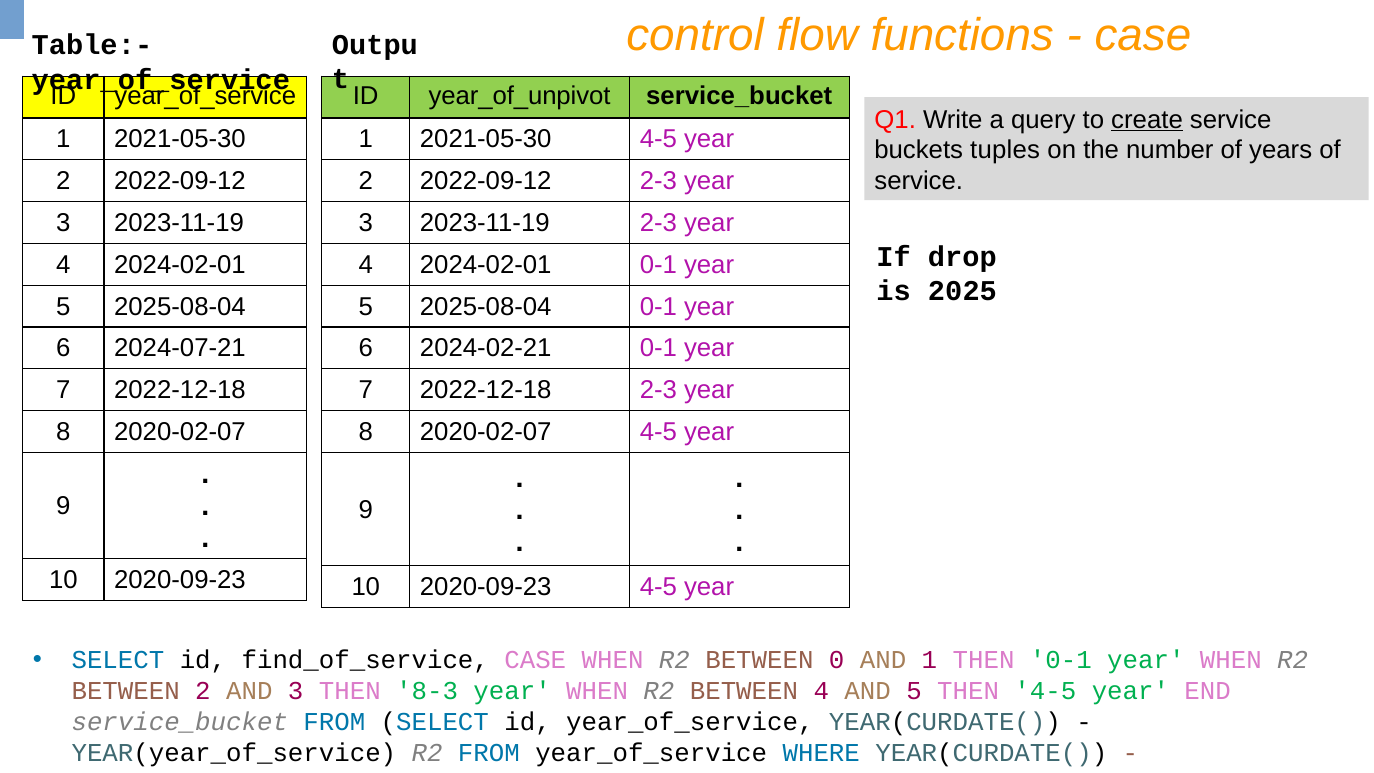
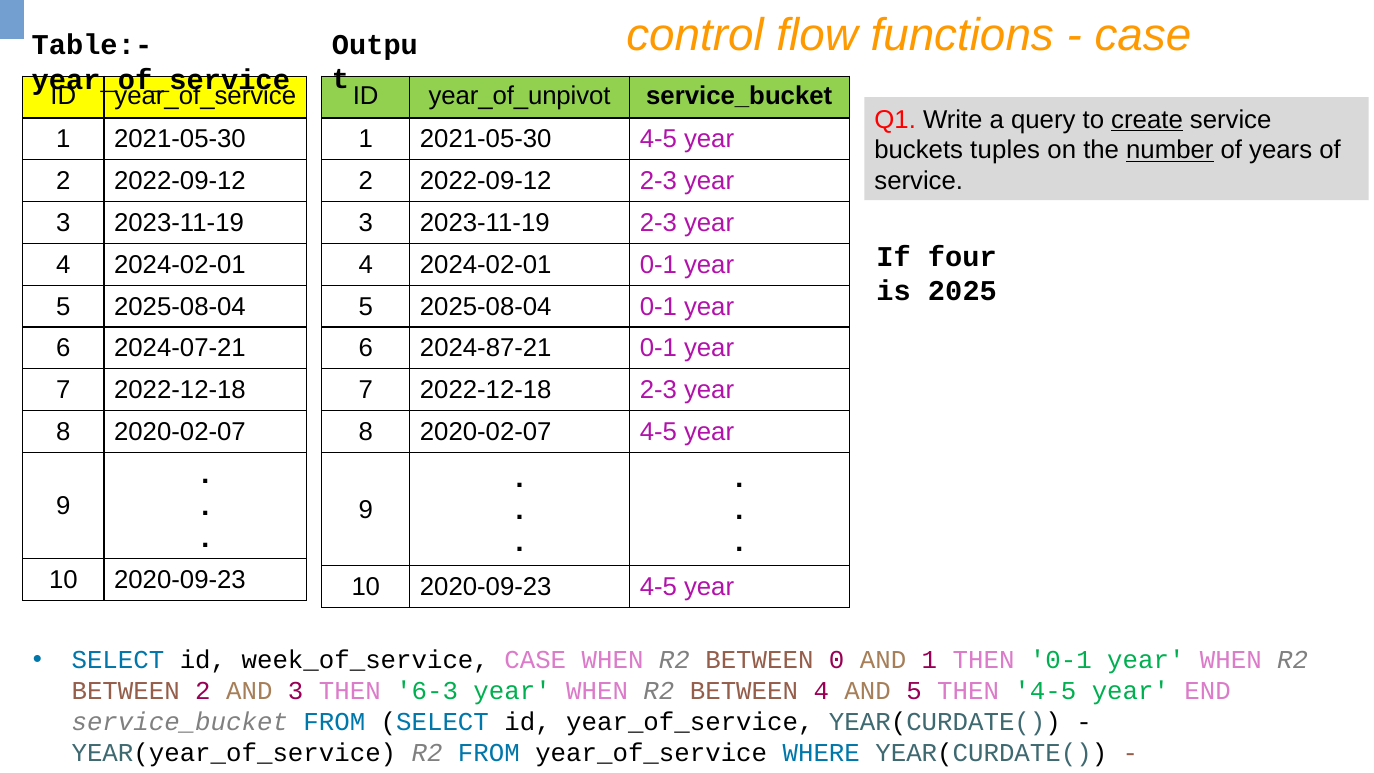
number underline: none -> present
drop: drop -> four
2024-02-21: 2024-02-21 -> 2024-87-21
find_of_service: find_of_service -> week_of_service
8-3: 8-3 -> 6-3
